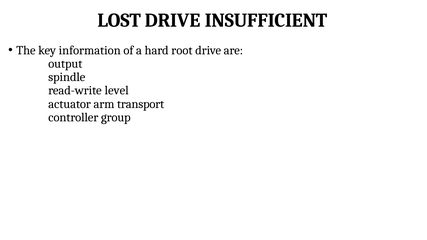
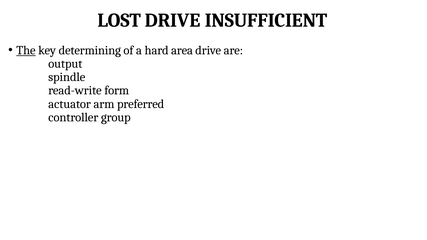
The underline: none -> present
information: information -> determining
root: root -> area
level: level -> form
transport: transport -> preferred
